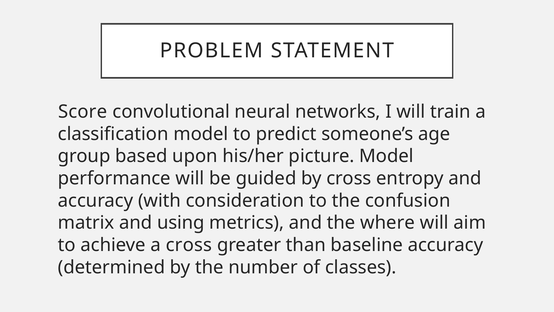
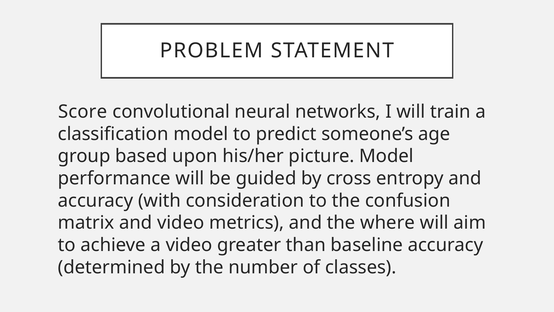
and using: using -> video
a cross: cross -> video
